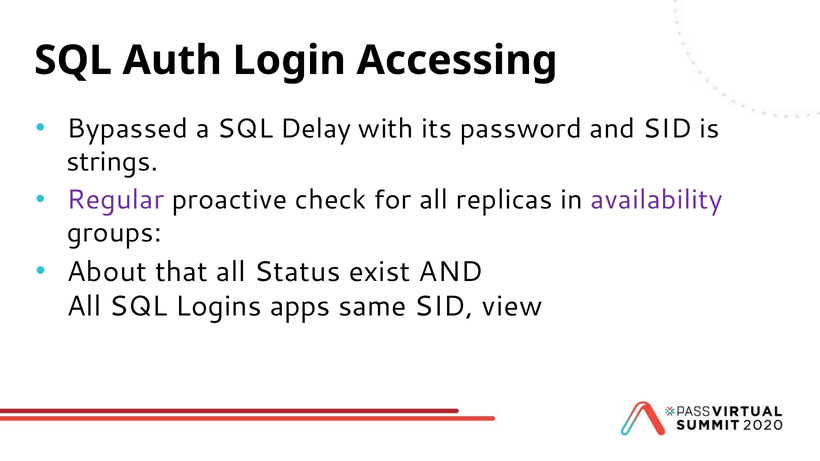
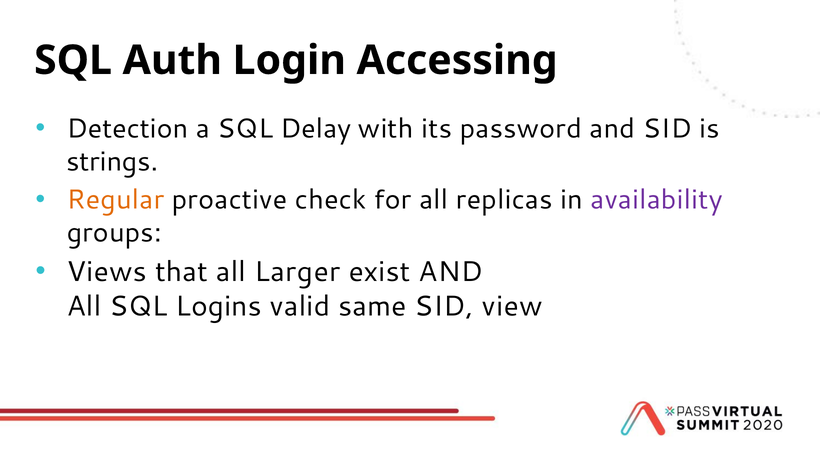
Bypassed: Bypassed -> Detection
Regular colour: purple -> orange
About: About -> Views
Status: Status -> Larger
apps: apps -> valid
